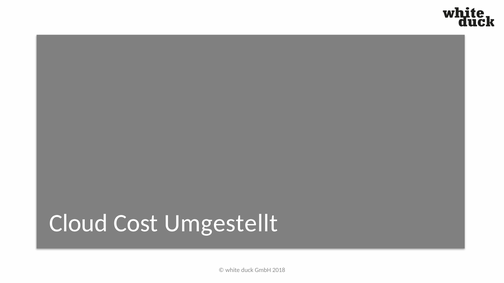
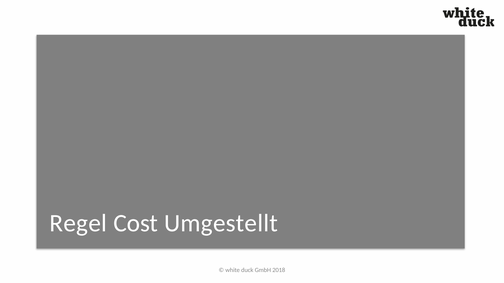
Cloud: Cloud -> Regel
